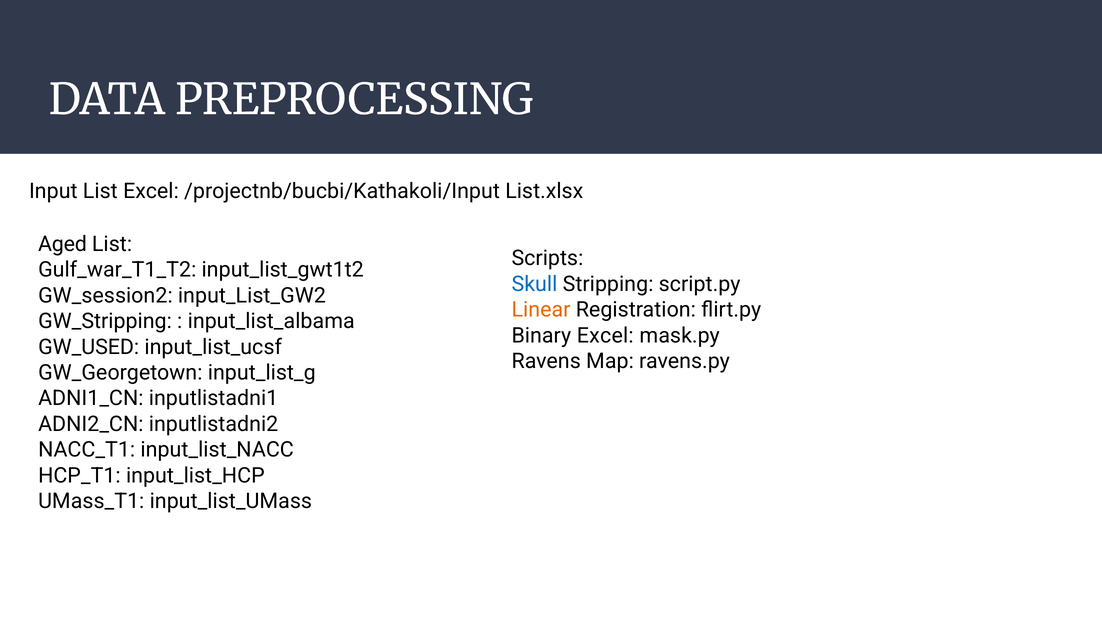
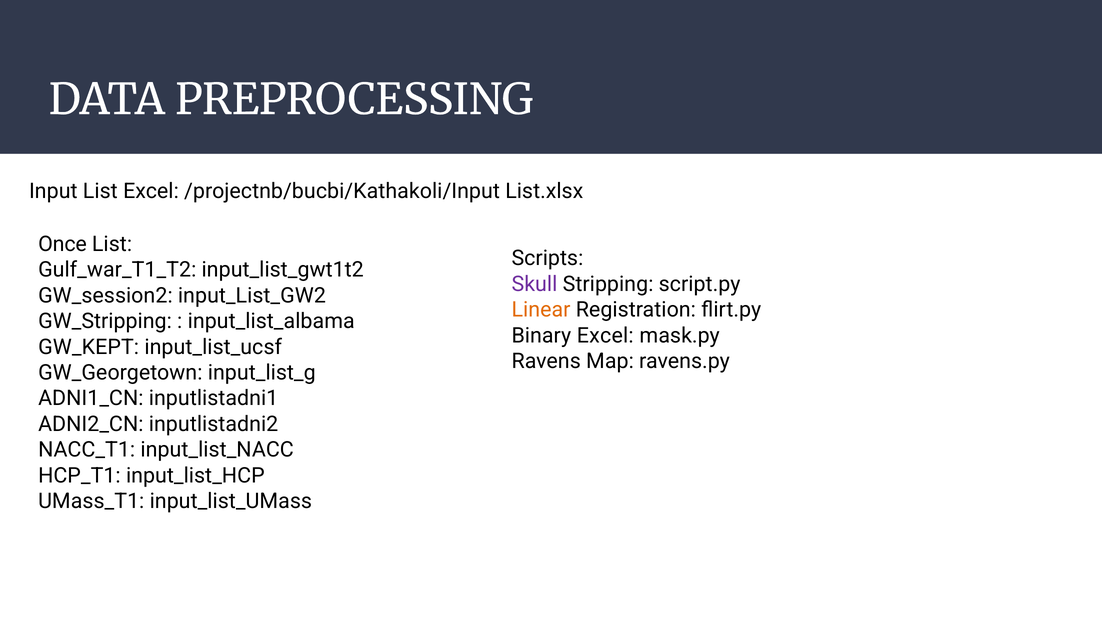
Aged: Aged -> Once
Skull colour: blue -> purple
GW_USED: GW_USED -> GW_KEPT
